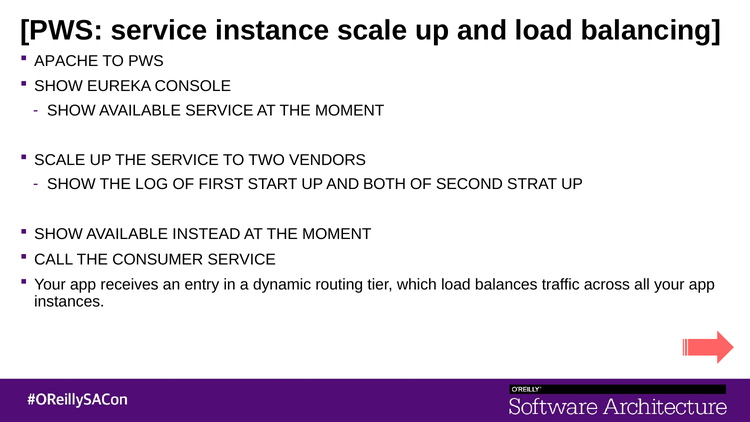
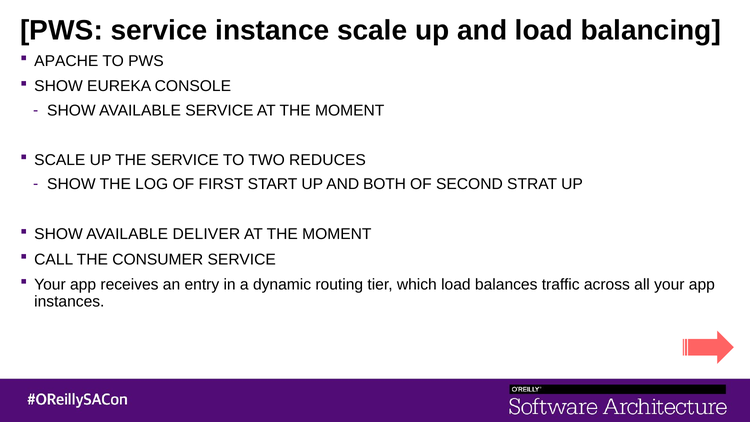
VENDORS: VENDORS -> REDUCES
INSTEAD: INSTEAD -> DELIVER
